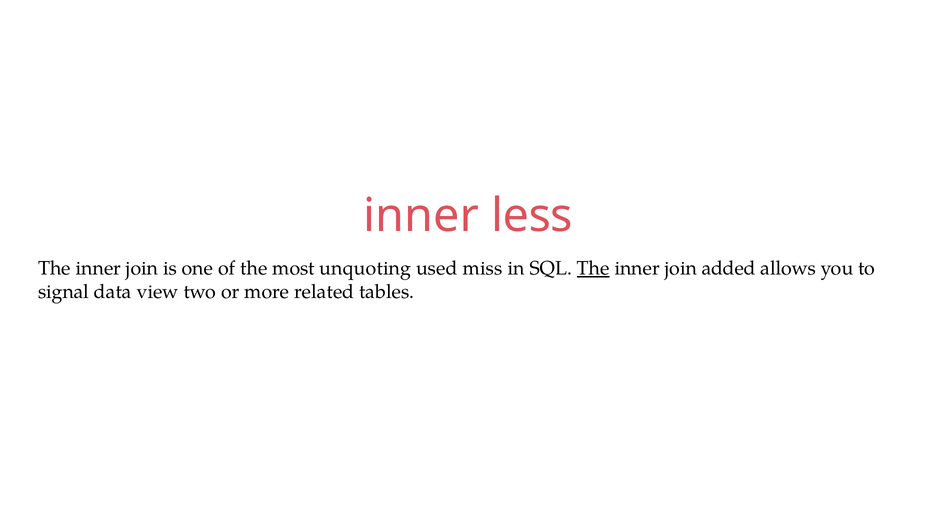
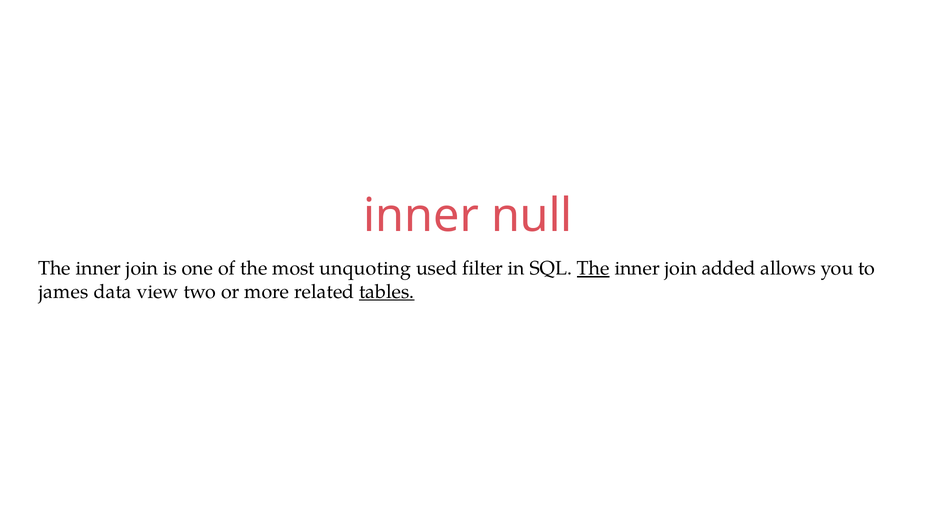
less: less -> null
miss: miss -> filter
signal: signal -> james
tables underline: none -> present
